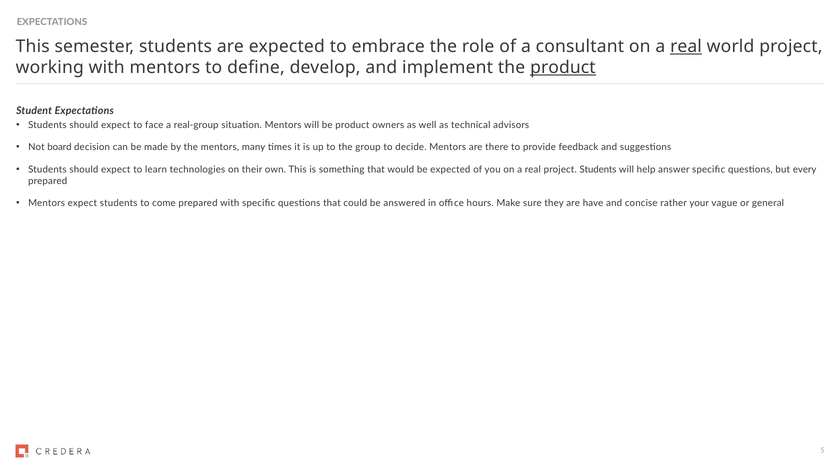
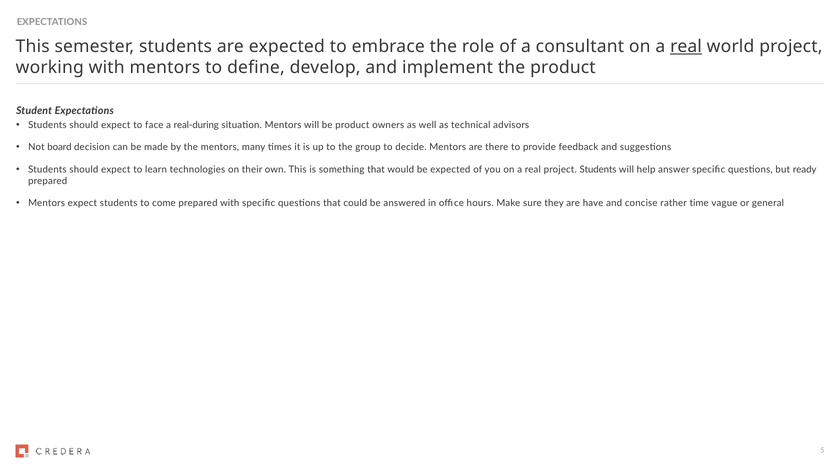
product at (563, 67) underline: present -> none
real-group: real-group -> real-during
every: every -> ready
your: your -> time
